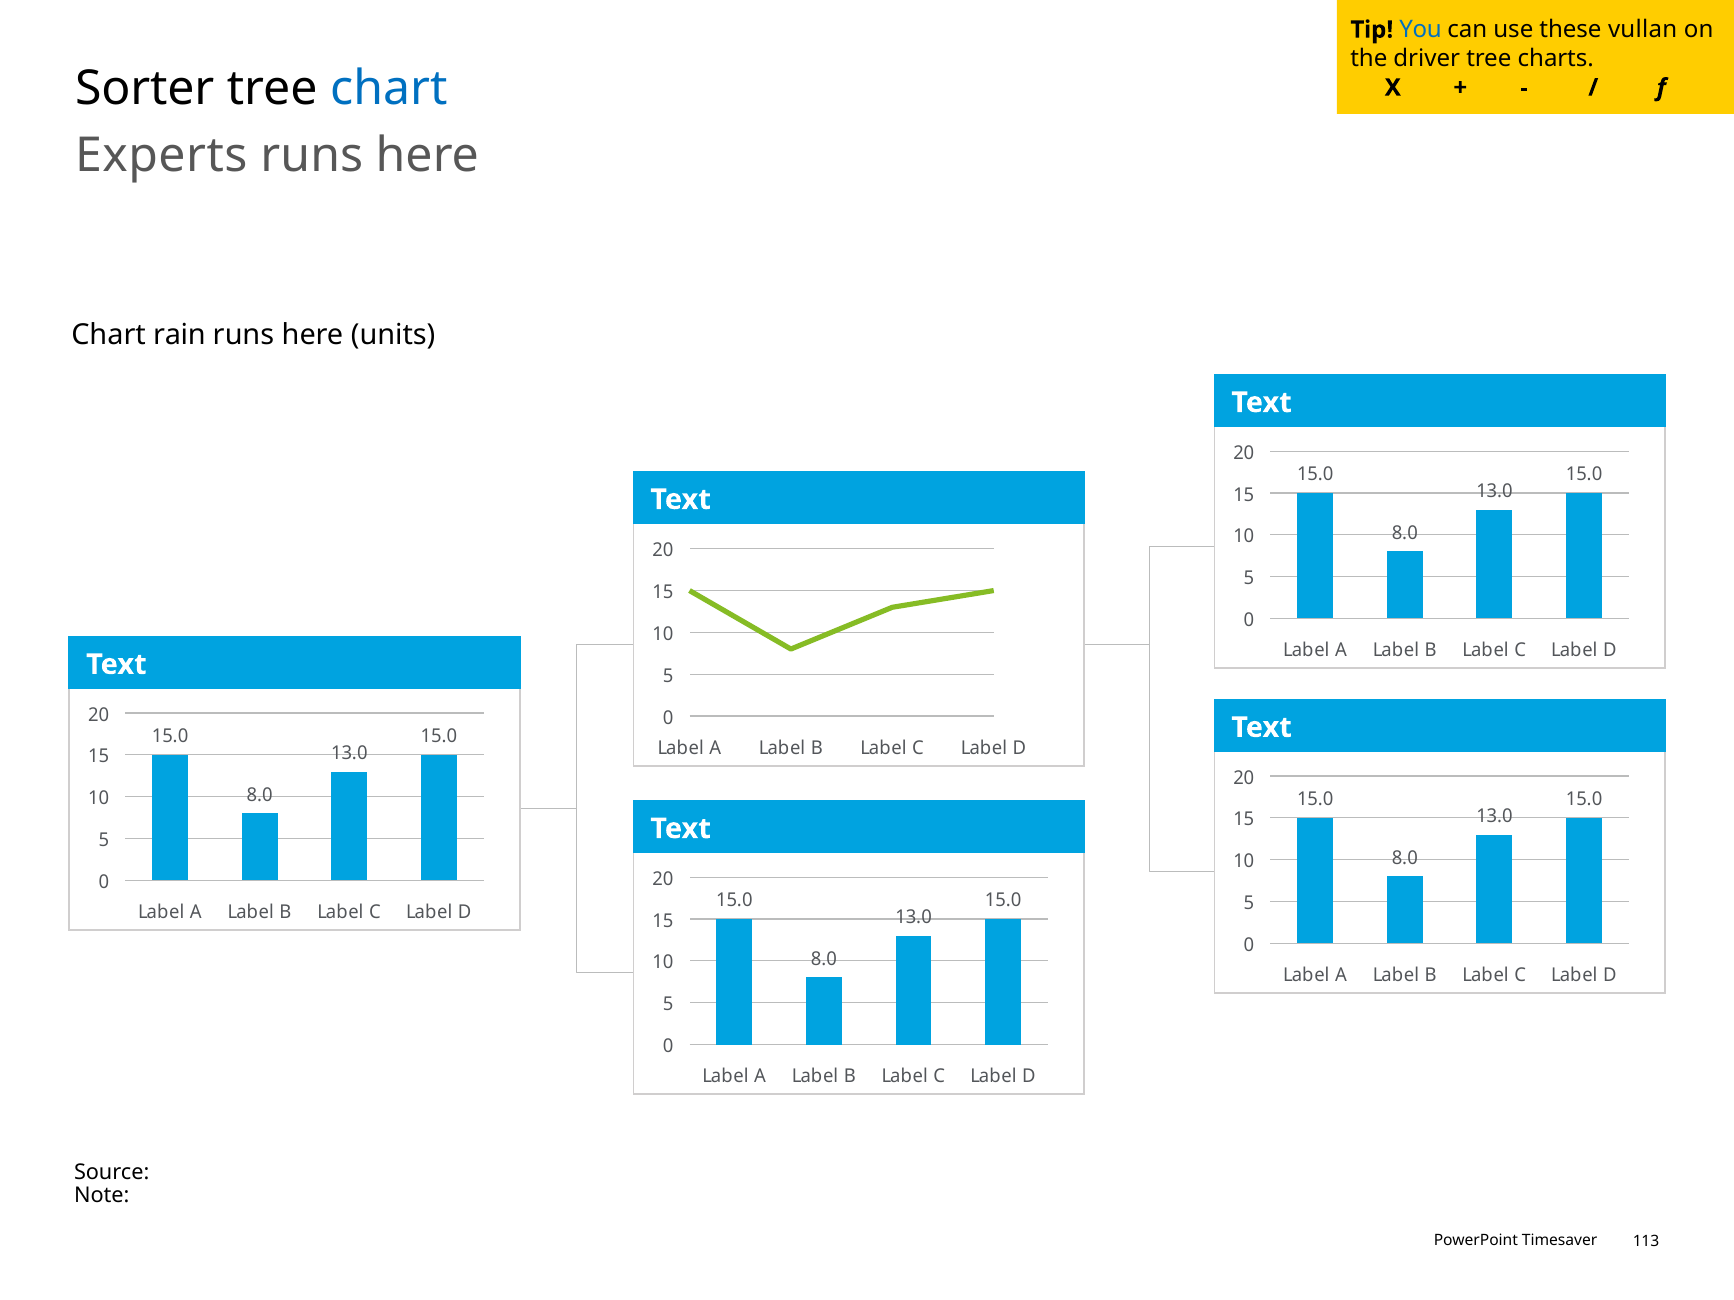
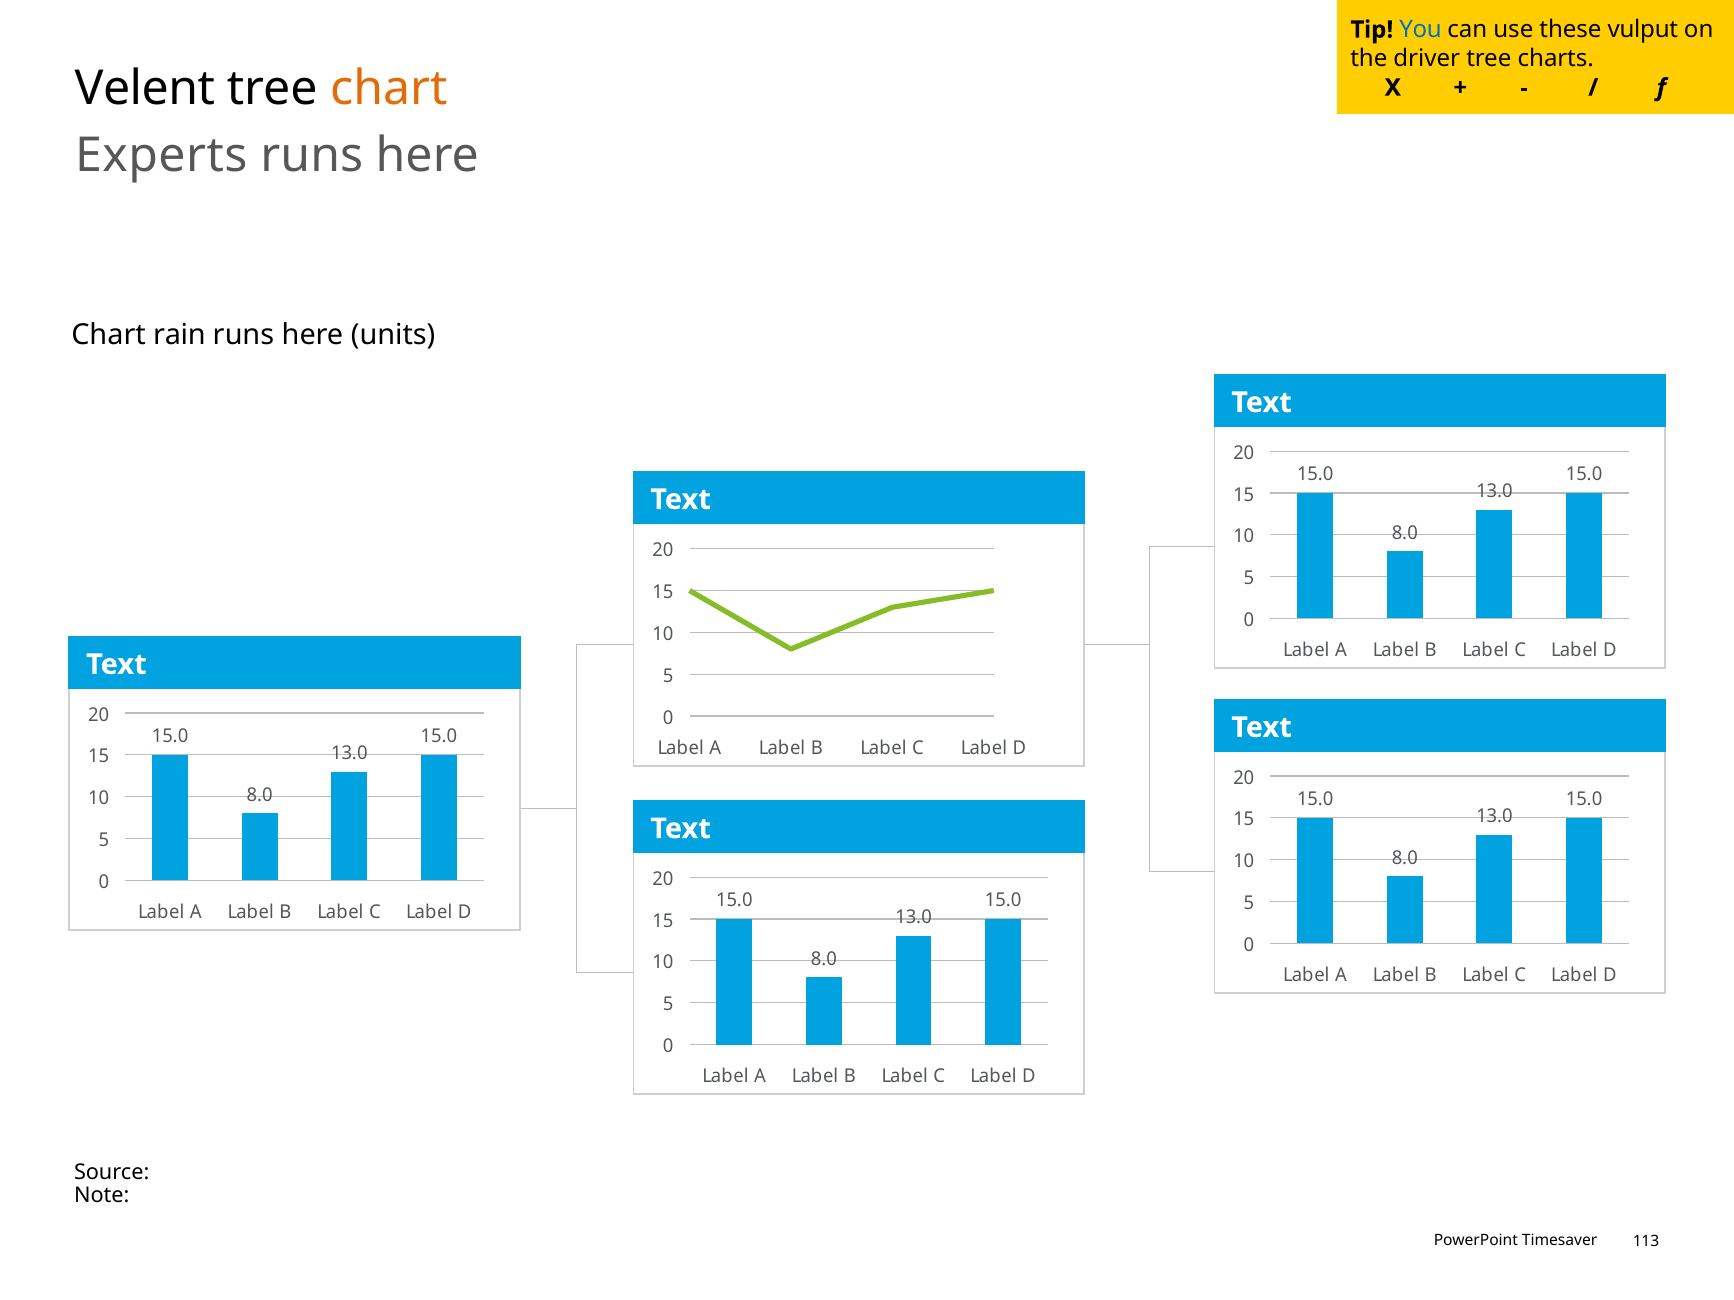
vullan: vullan -> vulput
Sorter: Sorter -> Velent
chart at (389, 88) colour: blue -> orange
